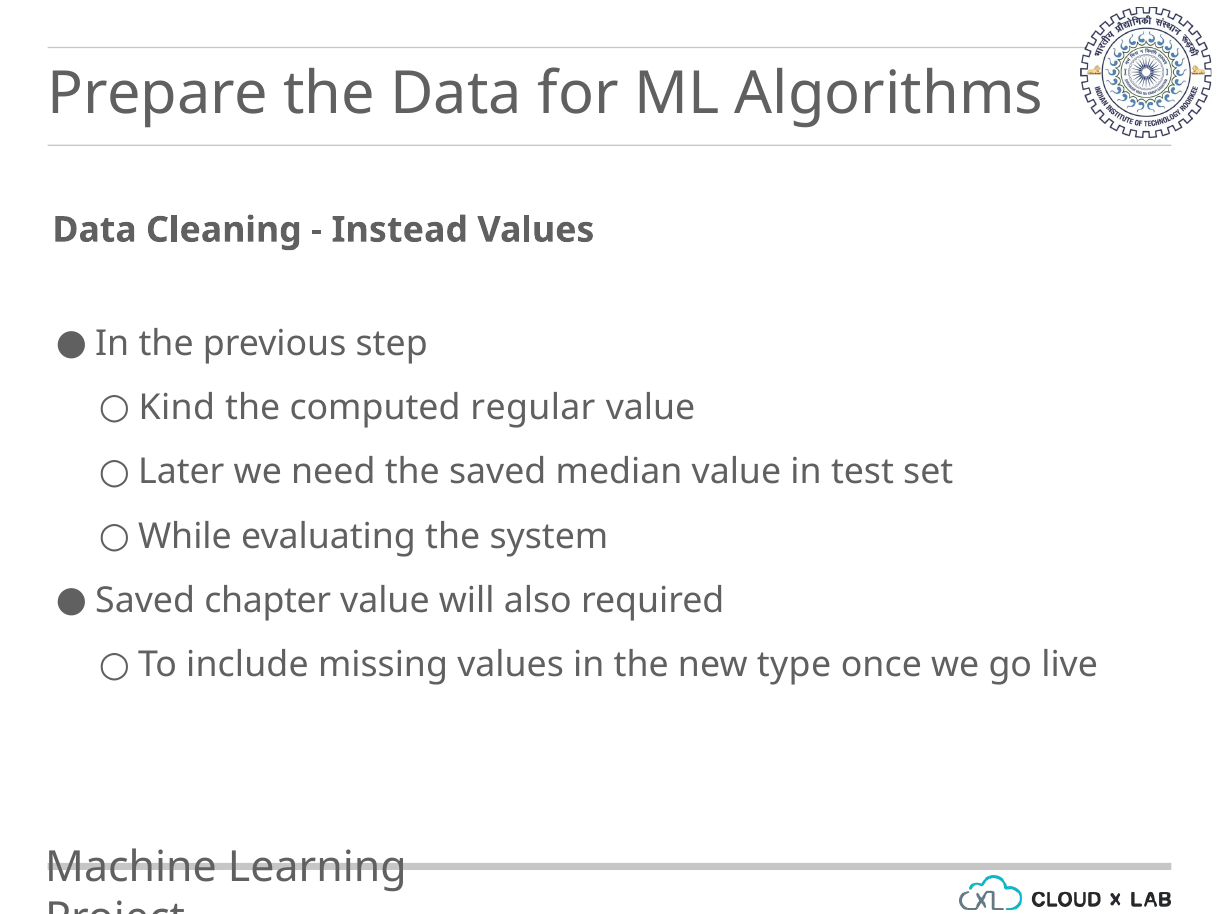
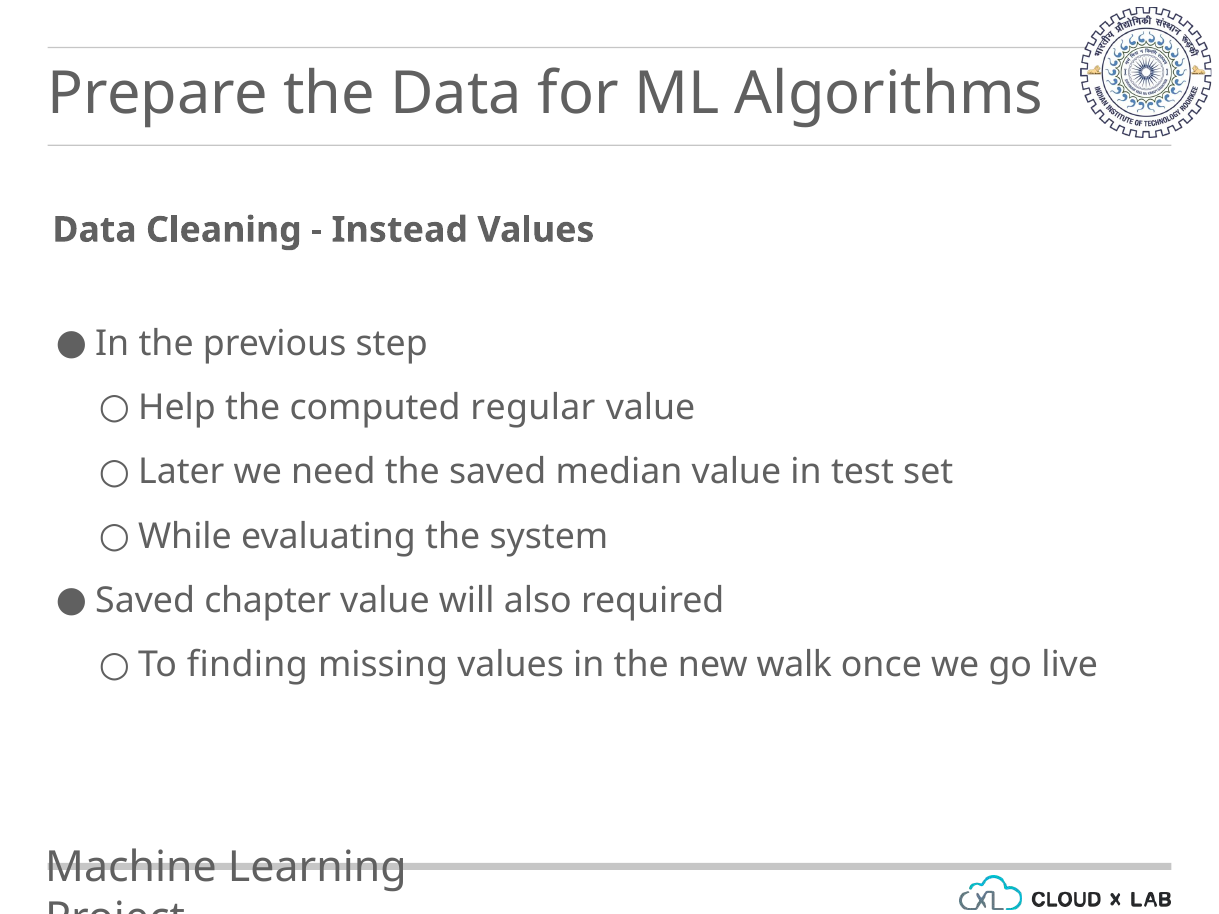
Kind: Kind -> Help
include: include -> finding
type: type -> walk
